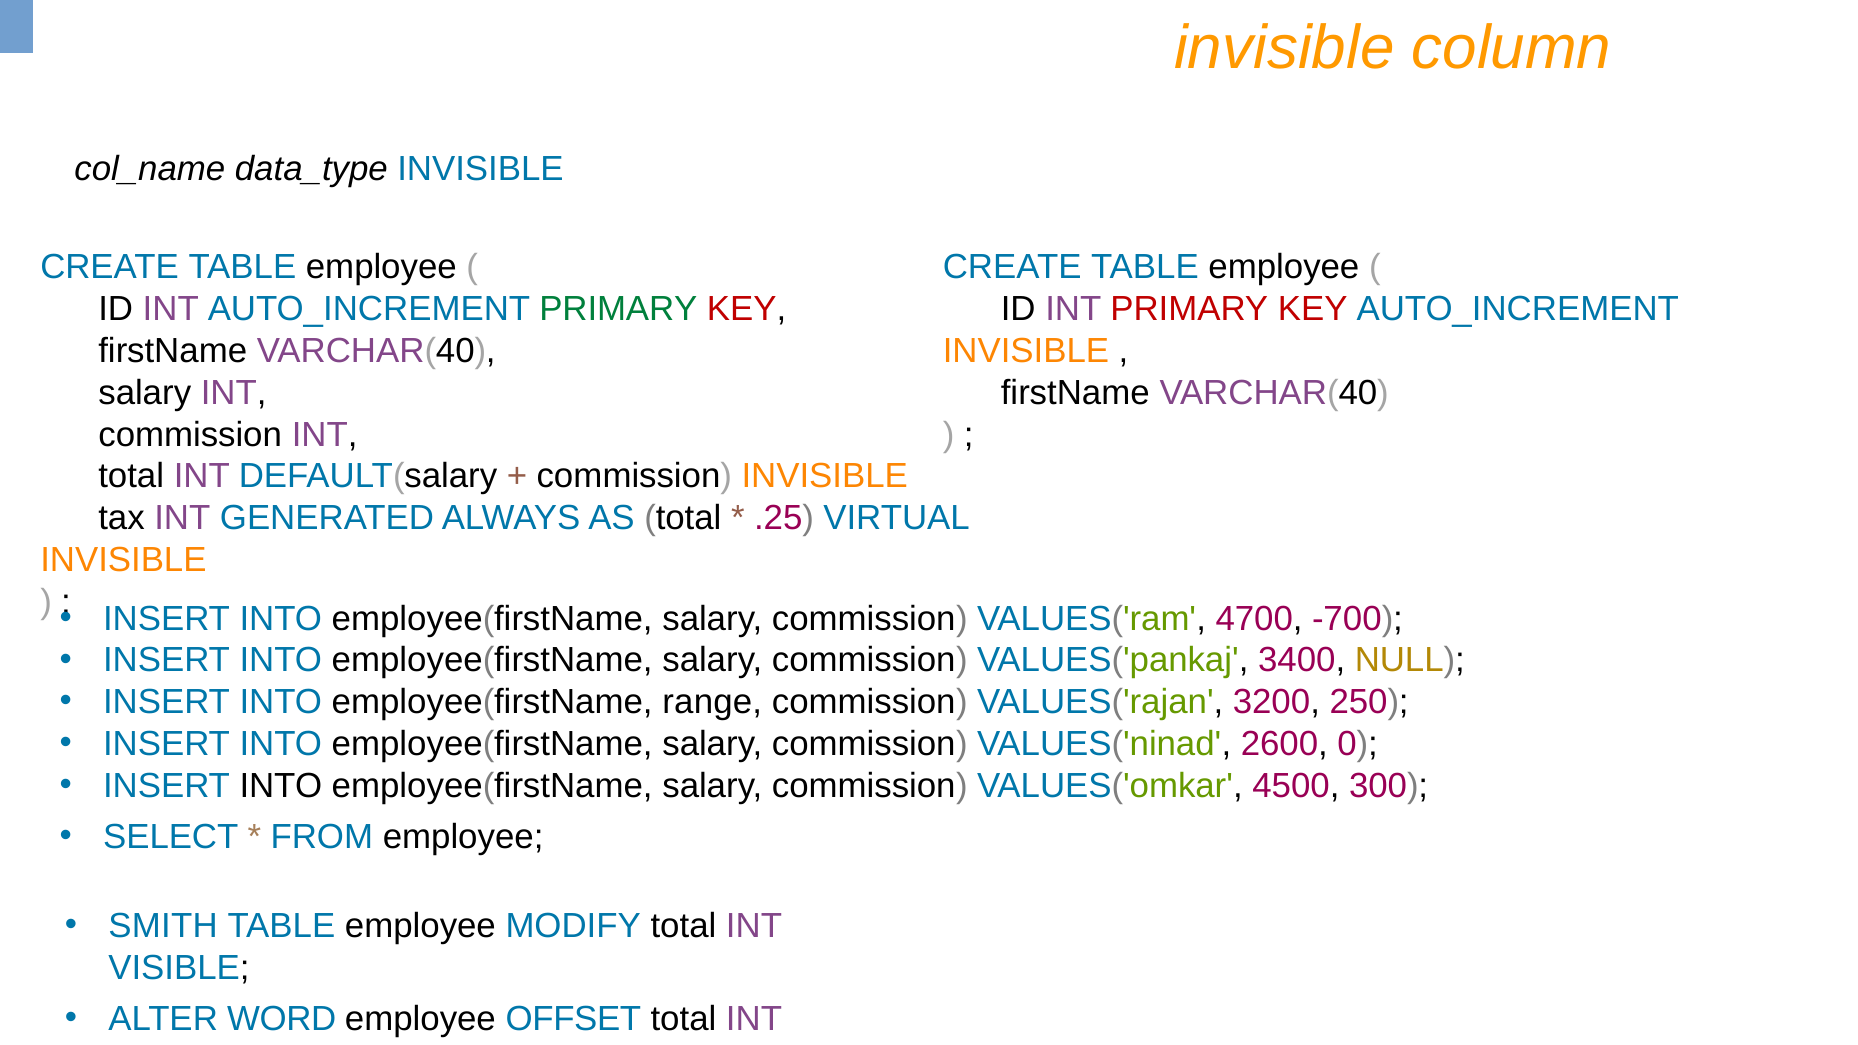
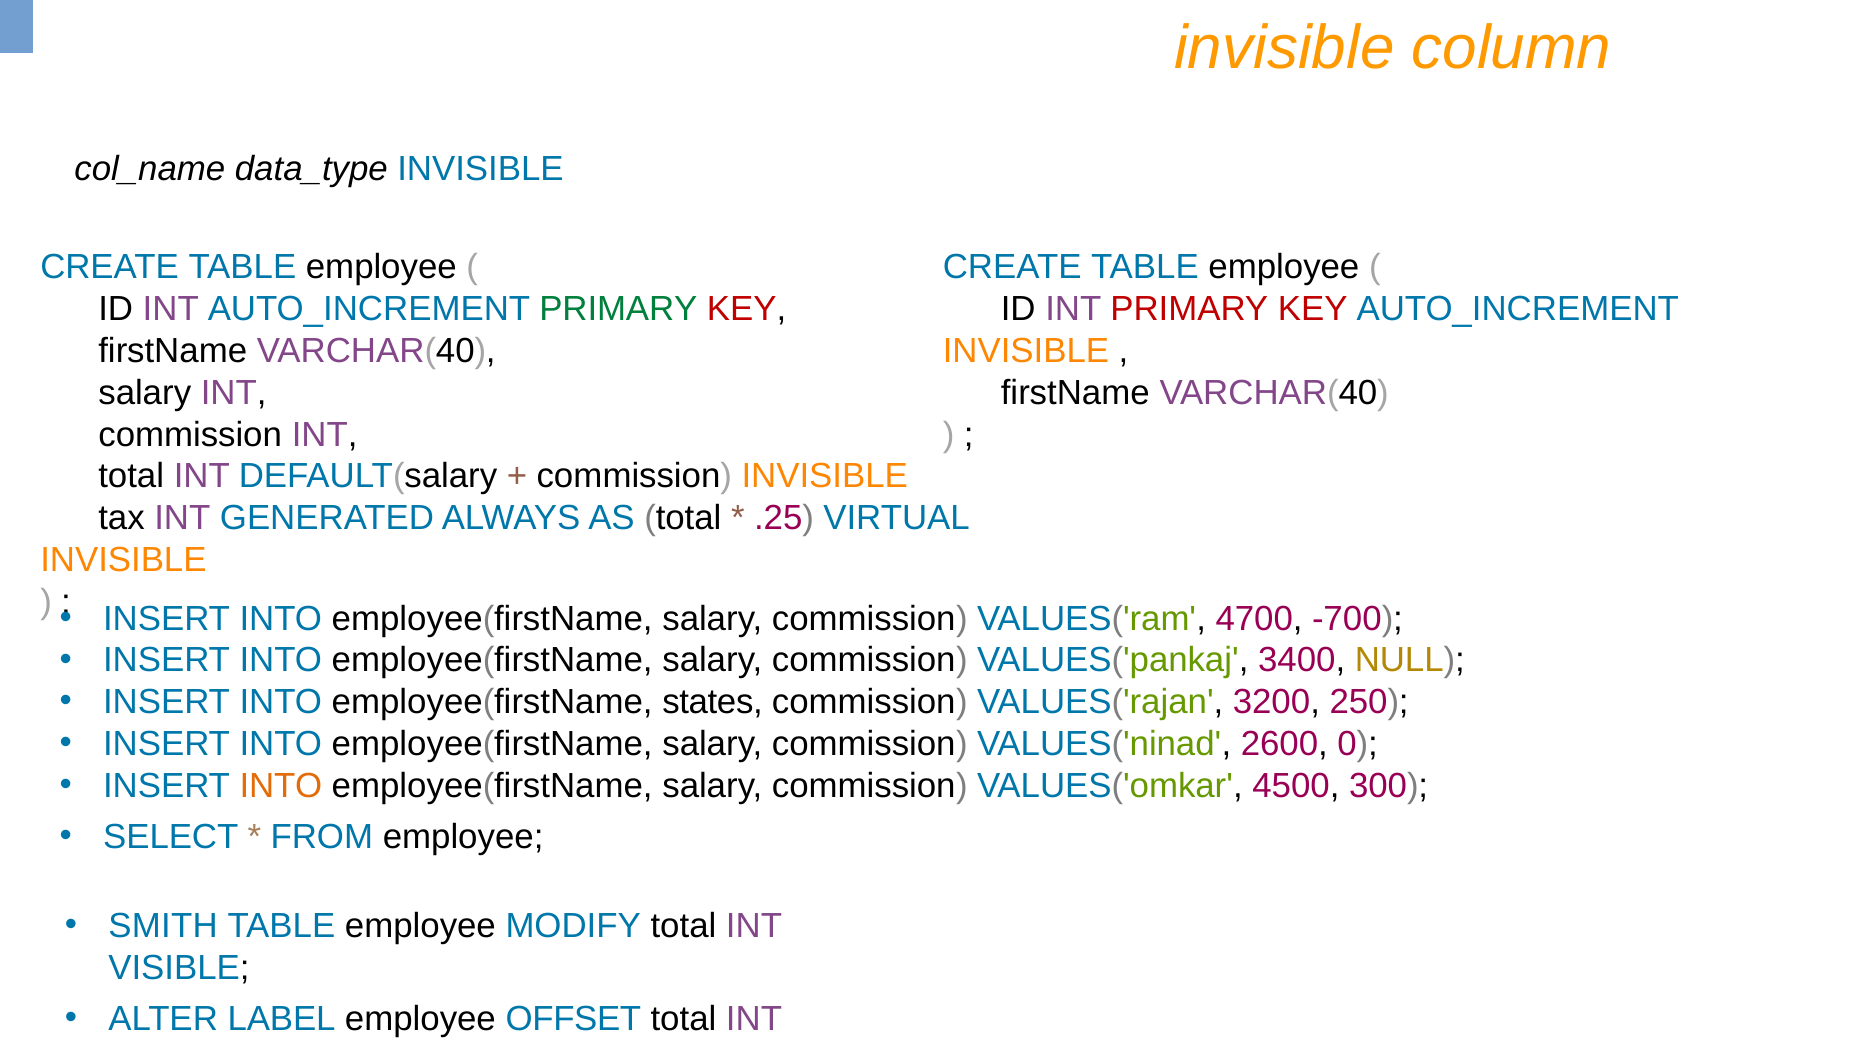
range: range -> states
INTO at (281, 786) colour: black -> orange
WORD: WORD -> LABEL
